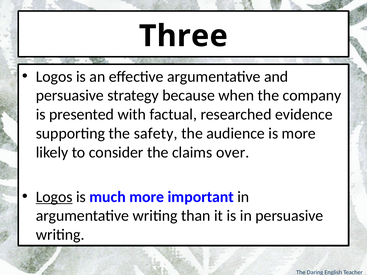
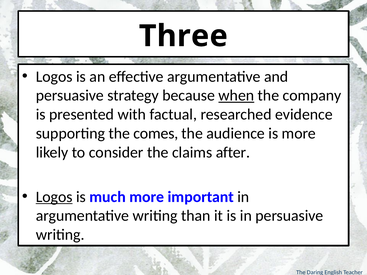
when underline: none -> present
safety: safety -> comes
over: over -> after
